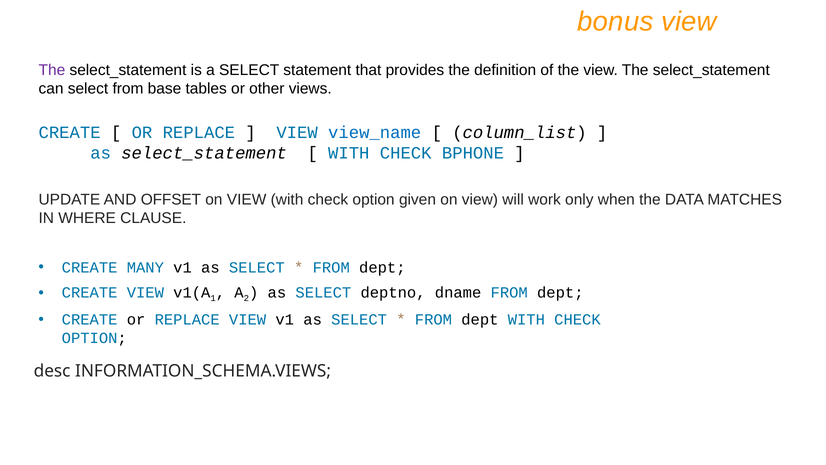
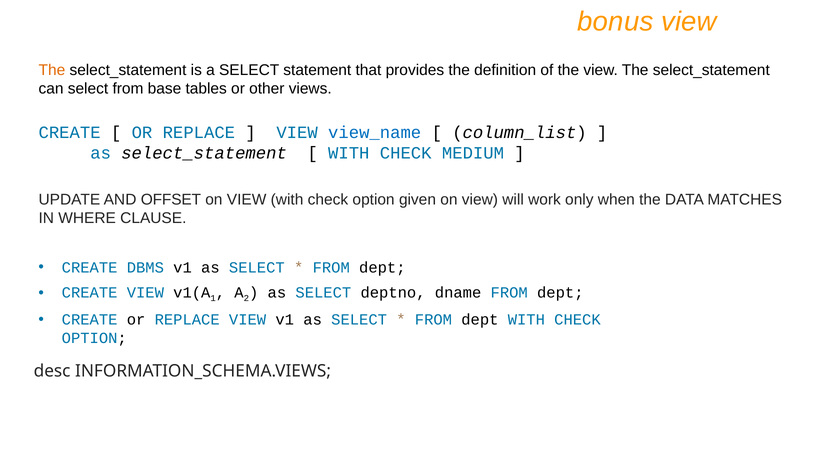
The at (52, 70) colour: purple -> orange
BPHONE: BPHONE -> MEDIUM
MANY: MANY -> DBMS
